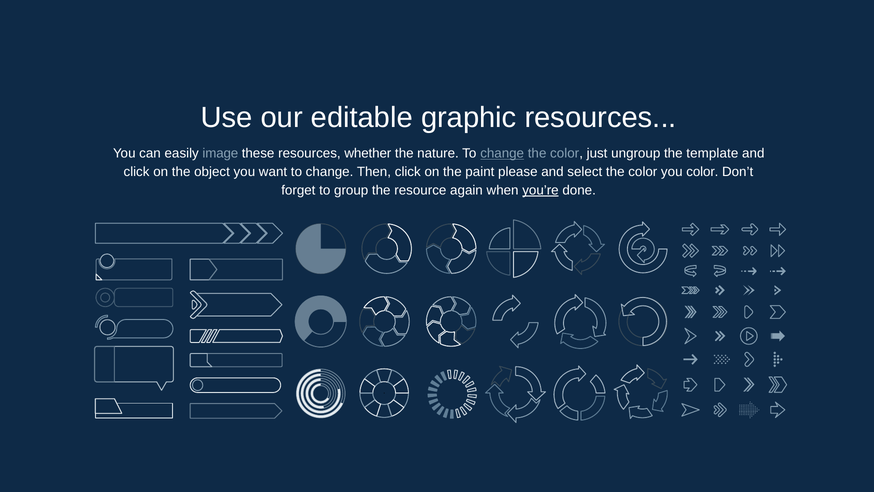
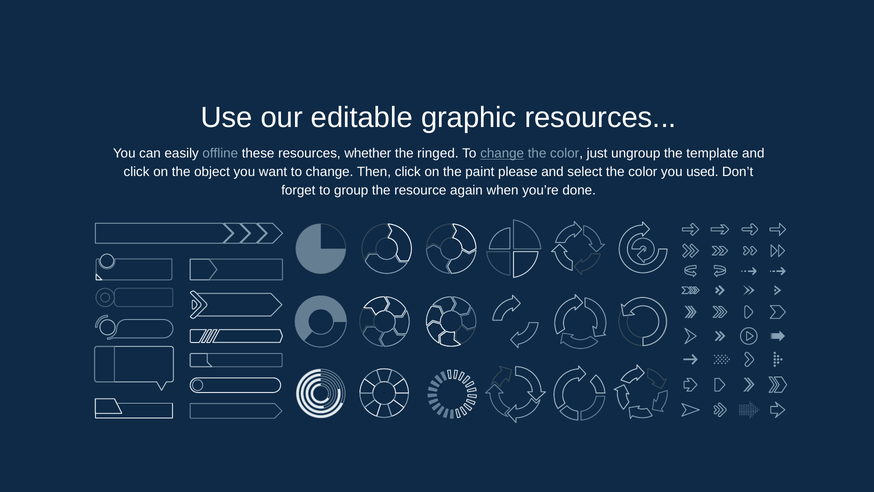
image: image -> offline
nature: nature -> ringed
you color: color -> used
you’re underline: present -> none
